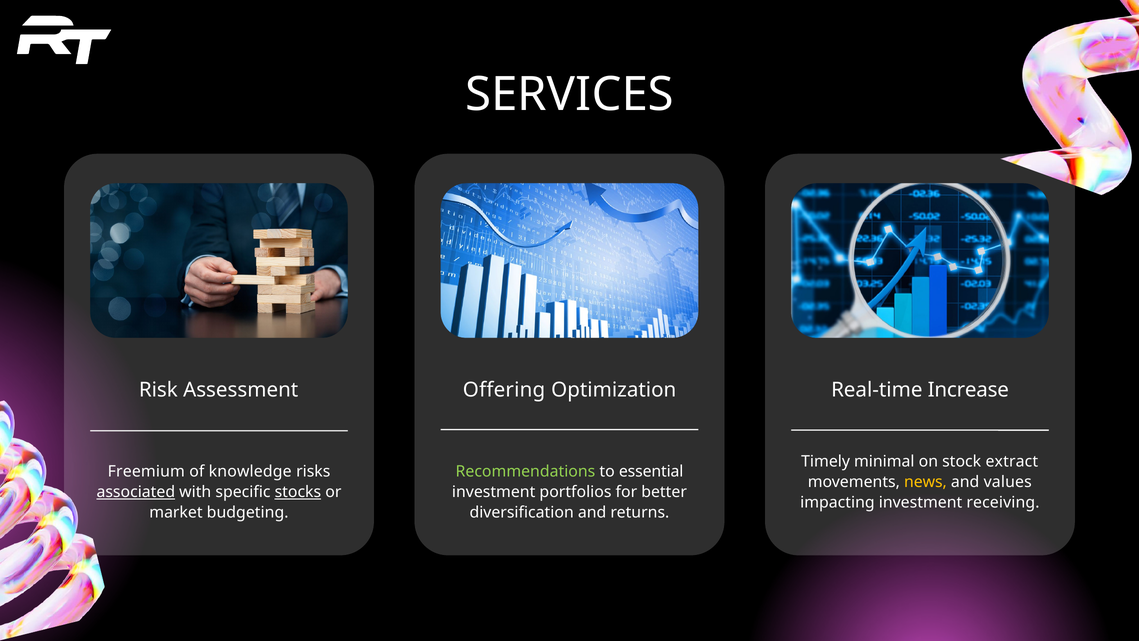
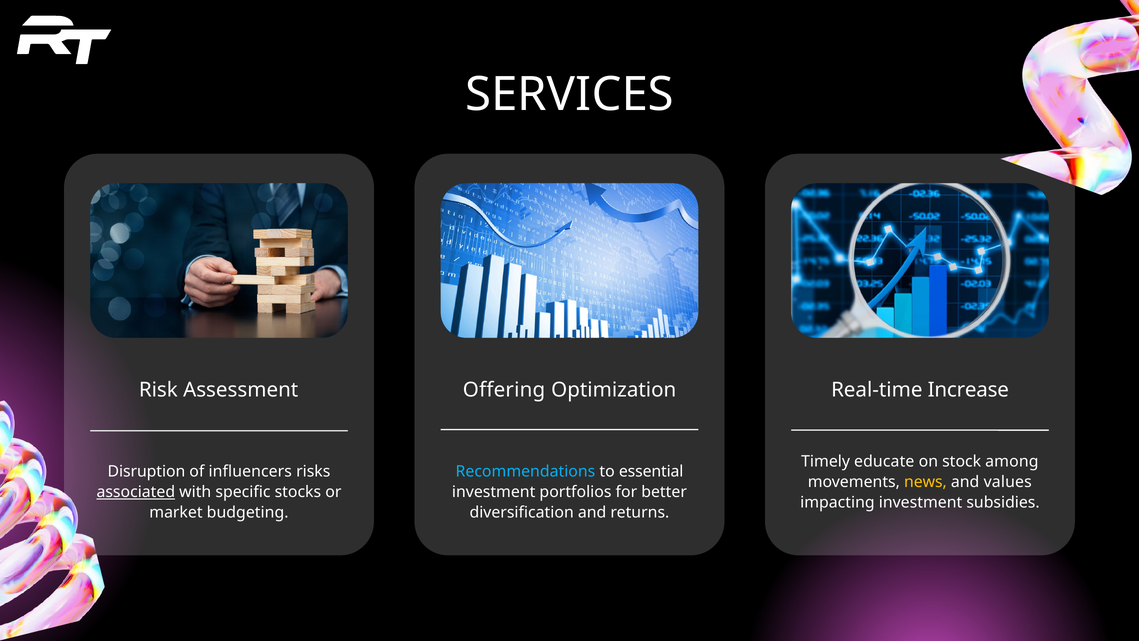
minimal: minimal -> educate
extract: extract -> among
Freemium: Freemium -> Disruption
knowledge: knowledge -> influencers
Recommendations colour: light green -> light blue
stocks underline: present -> none
receiving: receiving -> subsidies
